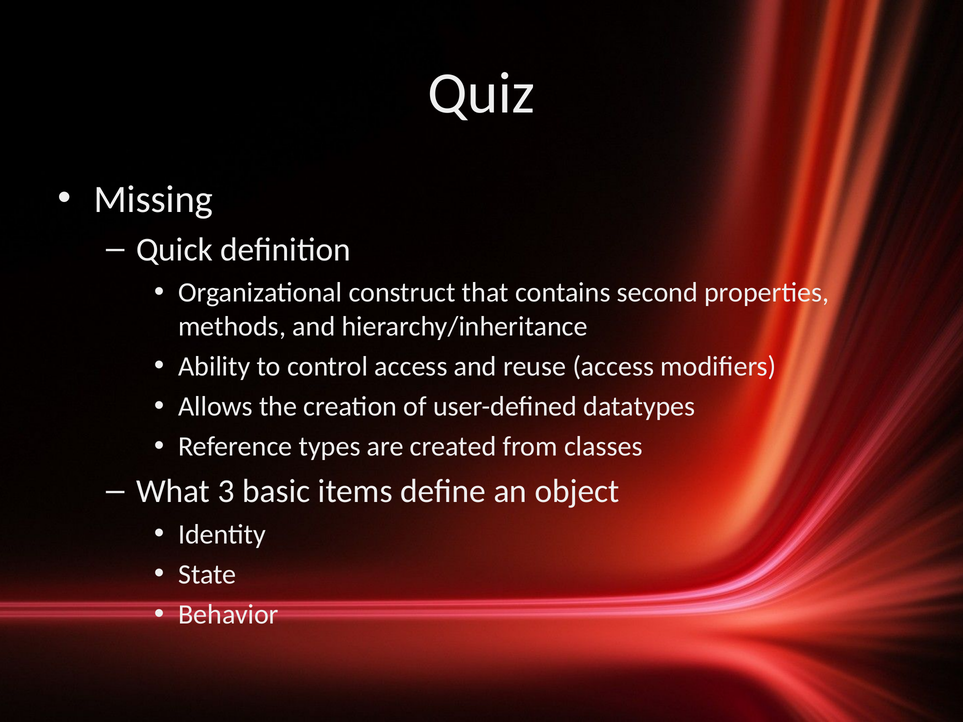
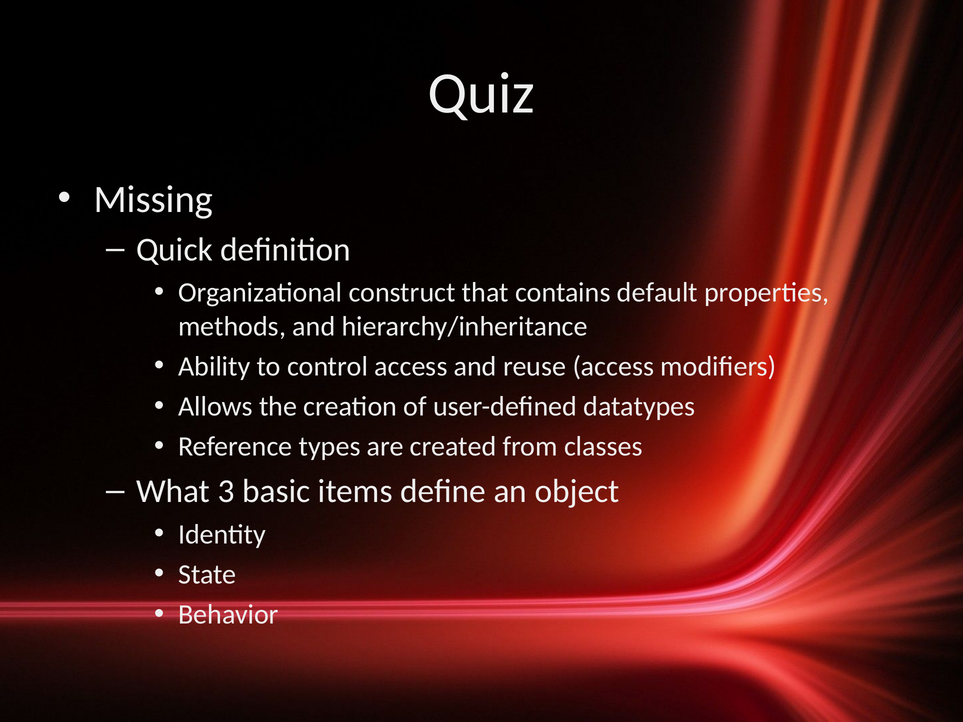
second: second -> default
